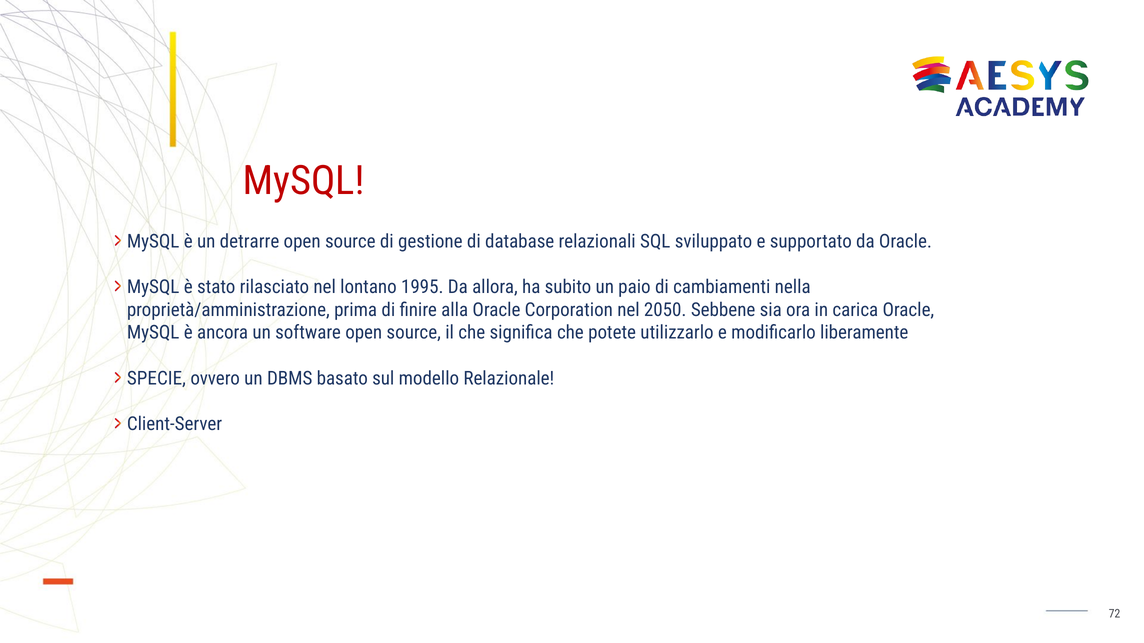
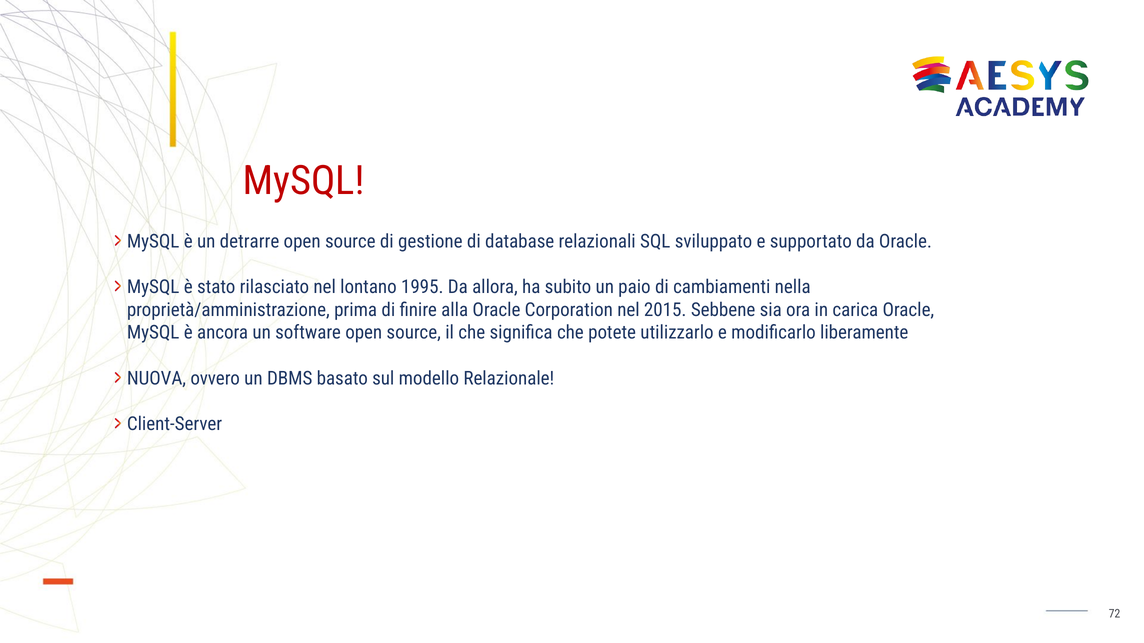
2050: 2050 -> 2015
SPECIE: SPECIE -> NUOVA
